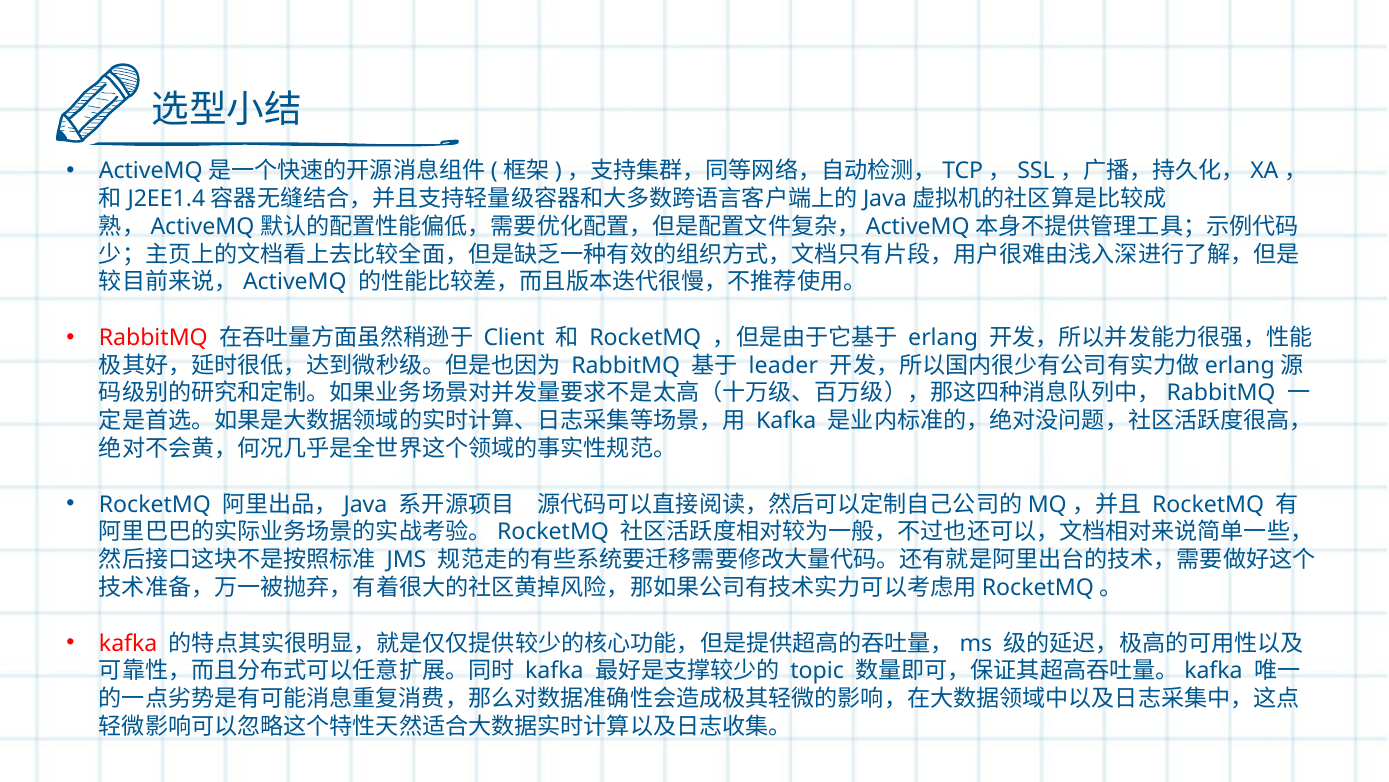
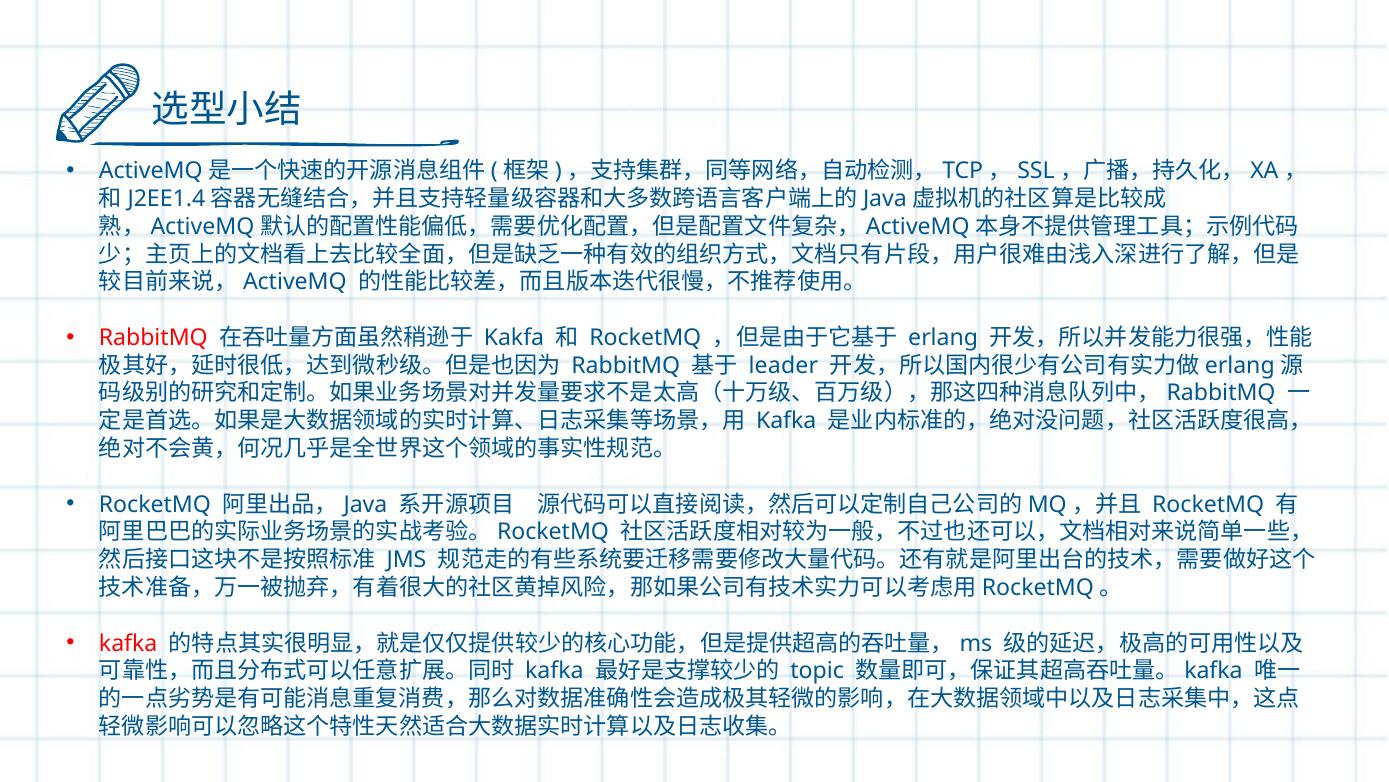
Client: Client -> Kakfa
